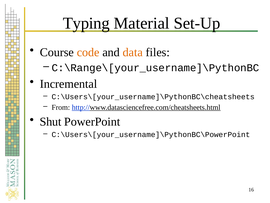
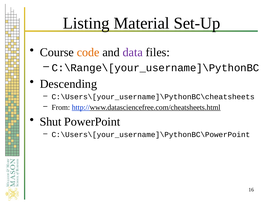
Typing: Typing -> Listing
data colour: orange -> purple
Incremental: Incremental -> Descending
